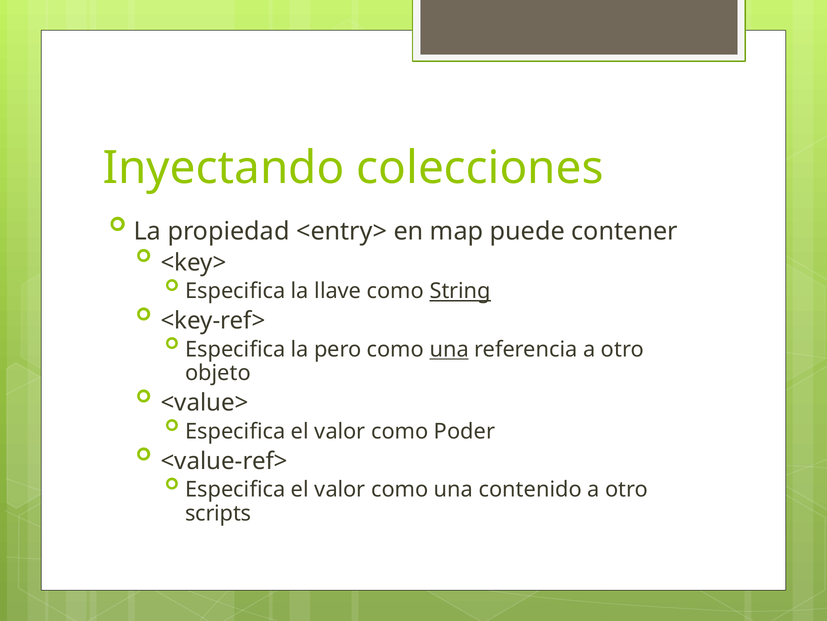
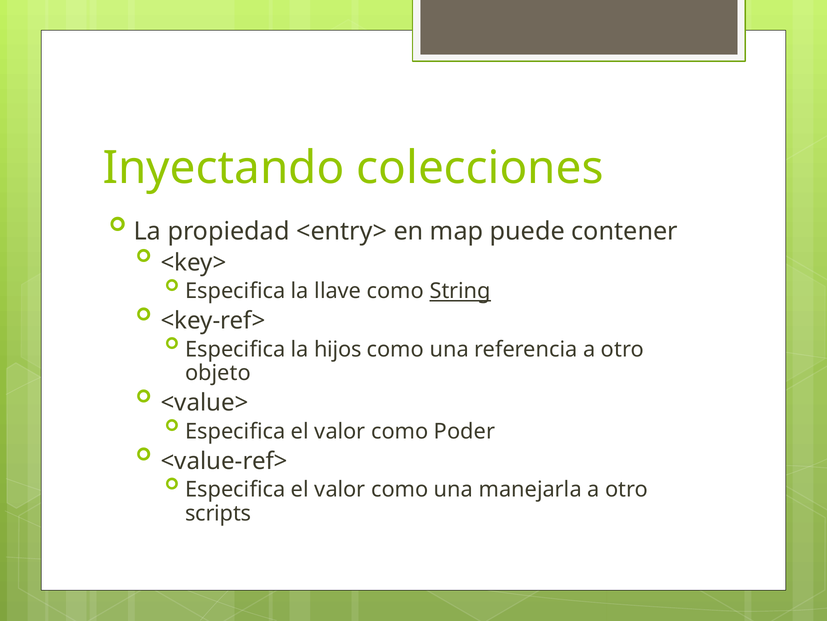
pero: pero -> hijos
una at (449, 349) underline: present -> none
contenido: contenido -> manejarla
